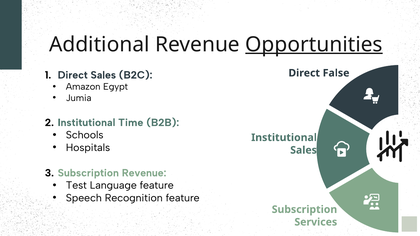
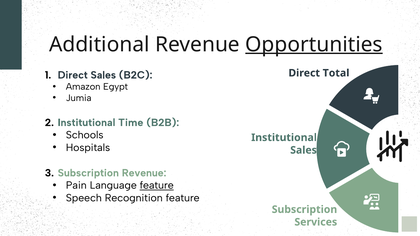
False: False -> Total
Test: Test -> Pain
feature at (157, 186) underline: none -> present
